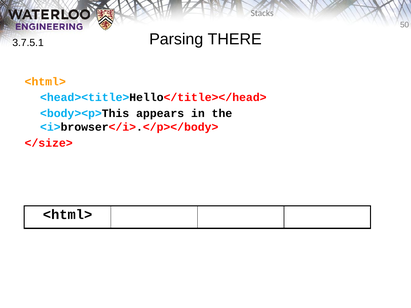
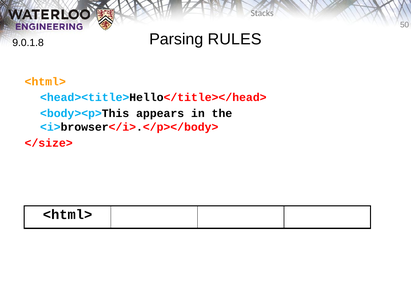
THERE: THERE -> RULES
3.7.5.1: 3.7.5.1 -> 9.0.1.8
